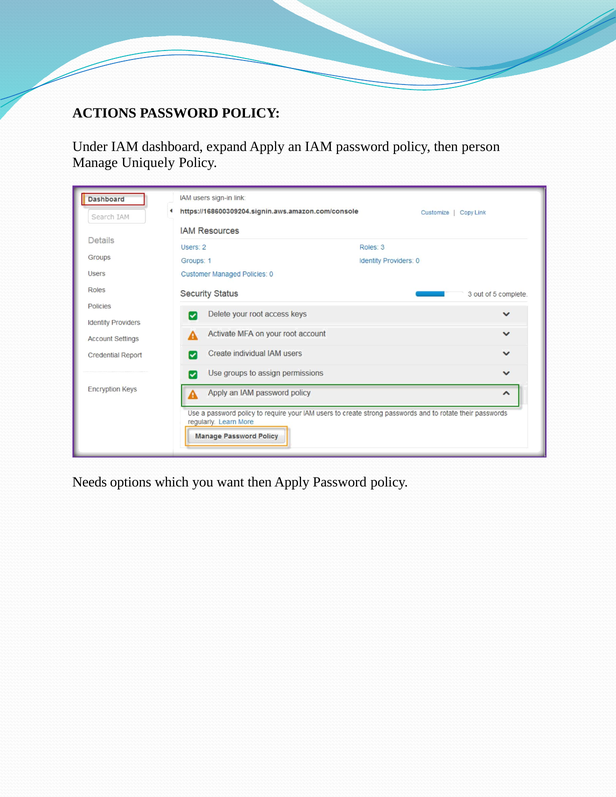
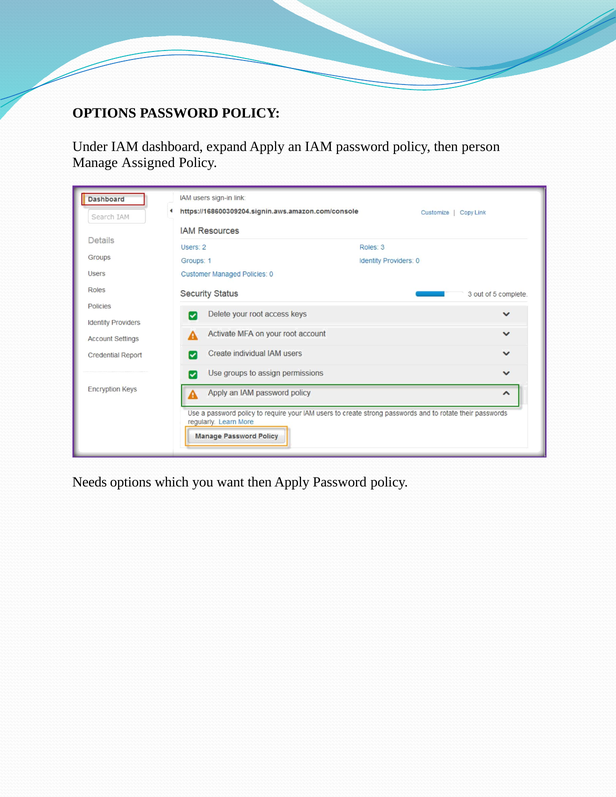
ACTIONS at (104, 113): ACTIONS -> OPTIONS
Uniquely: Uniquely -> Assigned
